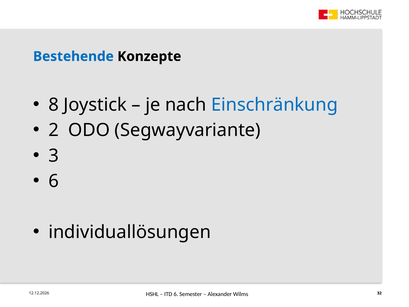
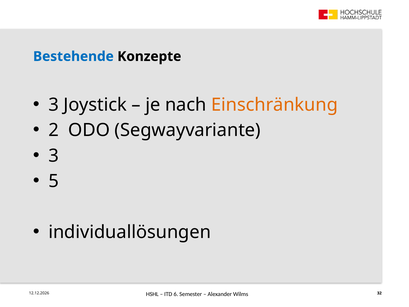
8 at (54, 105): 8 -> 3
Einschränkung colour: blue -> orange
6 at (54, 181): 6 -> 5
